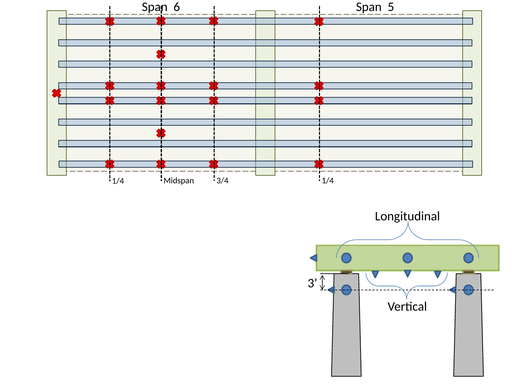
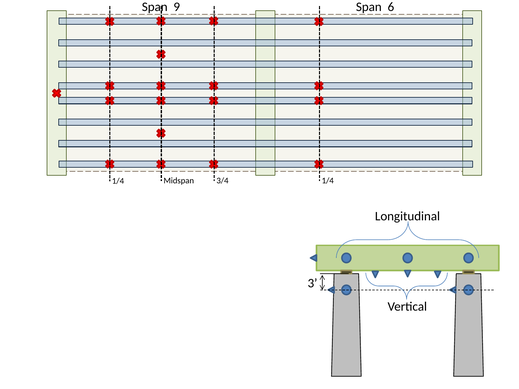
6: 6 -> 9
5: 5 -> 6
